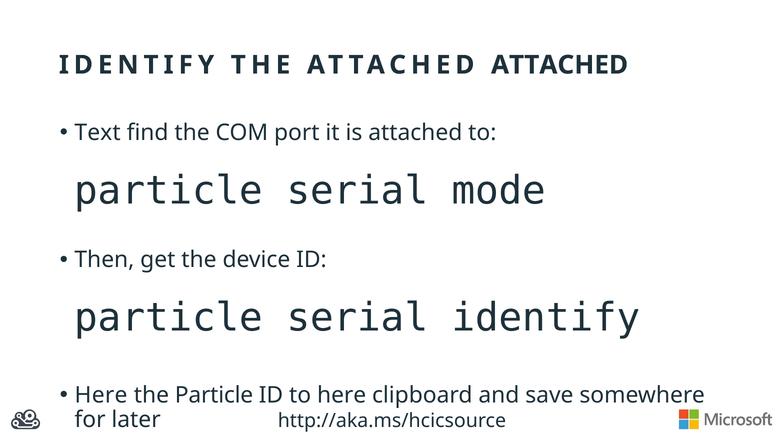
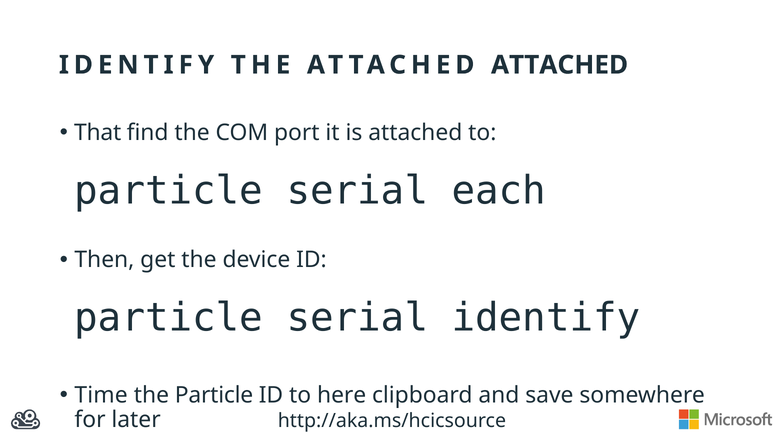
Text: Text -> That
mode: mode -> each
Here at (101, 395): Here -> Time
